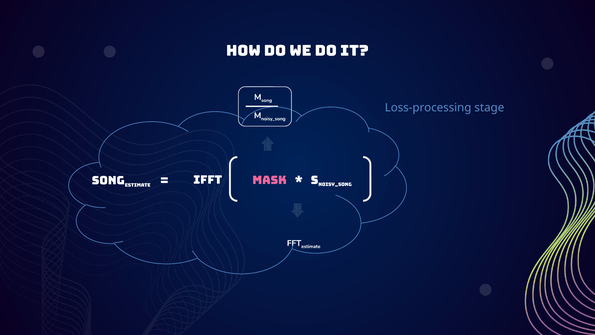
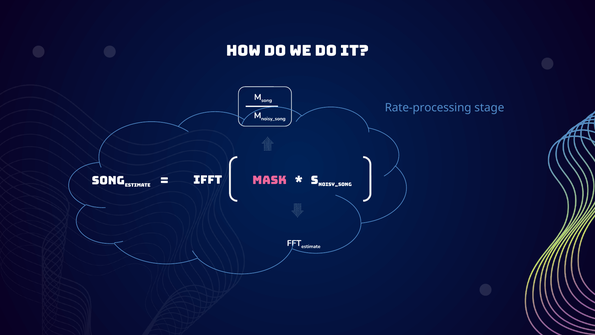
Loss-processing: Loss-processing -> Rate-processing
